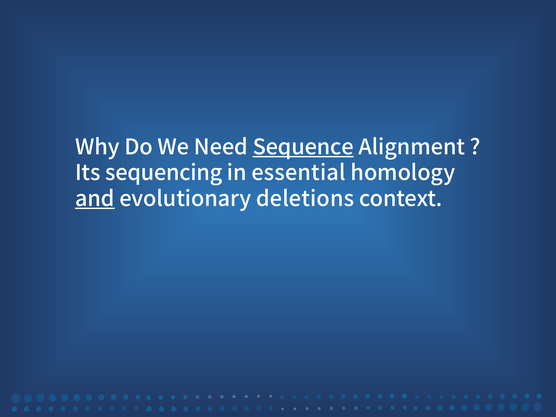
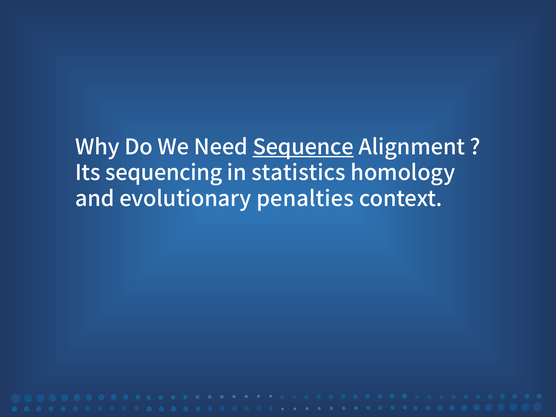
essential: essential -> statistics
and underline: present -> none
deletions: deletions -> penalties
